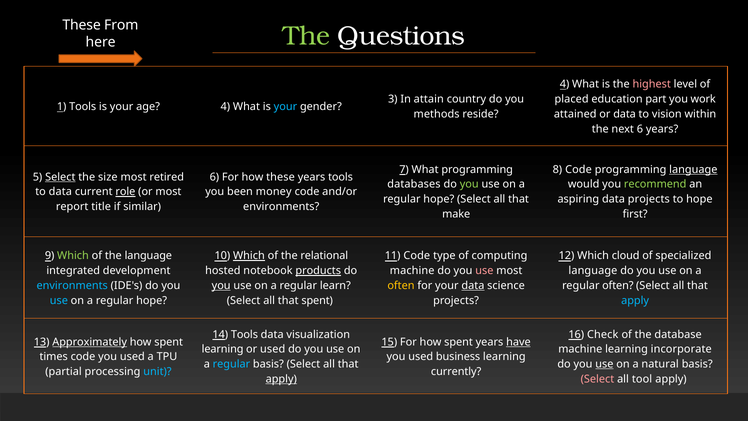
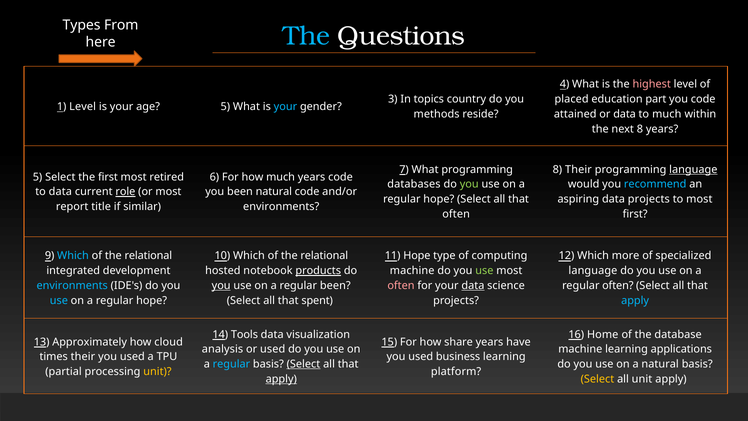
These at (82, 25): These -> Types
The at (307, 36) colour: light green -> light blue
attain: attain -> topics
you work: work -> code
1 Tools: Tools -> Level
age 4: 4 -> 5
to vision: vision -> much
next 6: 6 -> 8
8 Code: Code -> Their
Select at (60, 177) underline: present -> none
the size: size -> first
how these: these -> much
years tools: tools -> code
recommend colour: light green -> light blue
been money: money -> natural
to hope: hope -> most
make at (456, 214): make -> often
Which at (73, 256) colour: light green -> light blue
language at (148, 256): language -> relational
Which at (249, 256) underline: present -> none
11 Code: Code -> Hope
cloud: cloud -> more
use at (484, 271) colour: pink -> light green
regular learn: learn -> been
often at (401, 285) colour: yellow -> pink
Check: Check -> Home
Approximately underline: present -> none
spent at (169, 342): spent -> cloud
For how spent: spent -> share
have underline: present -> none
learning at (223, 349): learning -> analysis
incorporate: incorporate -> applications
times code: code -> their
Select at (303, 364) underline: none -> present
use at (604, 364) underline: present -> none
unit at (157, 371) colour: light blue -> yellow
currently: currently -> platform
Select at (597, 379) colour: pink -> yellow
all tool: tool -> unit
